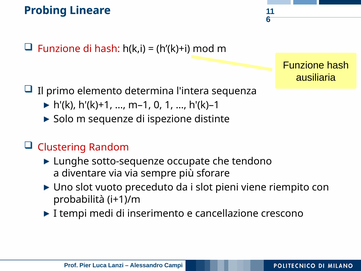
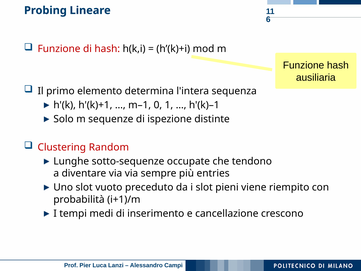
sforare: sforare -> entries
